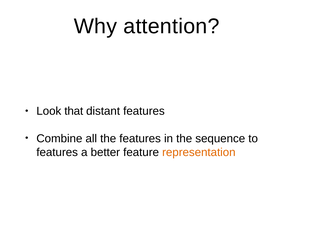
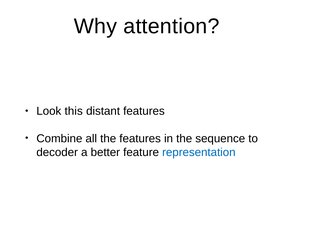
that: that -> this
features at (57, 152): features -> decoder
representation colour: orange -> blue
